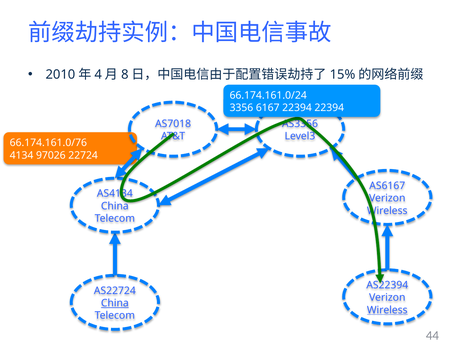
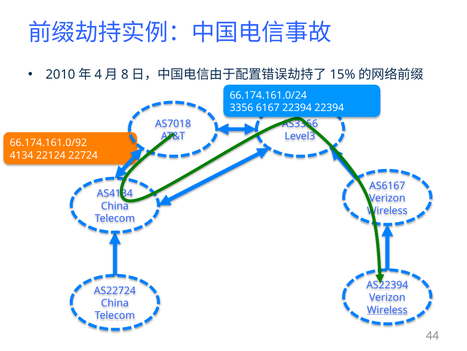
66.174.161.0/76: 66.174.161.0/76 -> 66.174.161.0/92
97026: 97026 -> 22124
China at (115, 302) underline: present -> none
